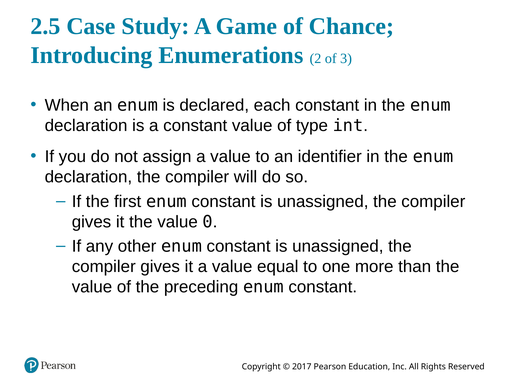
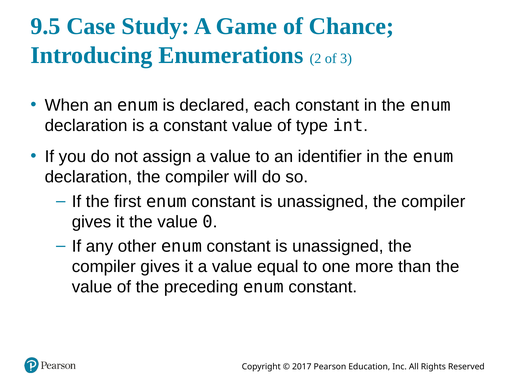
2.5: 2.5 -> 9.5
